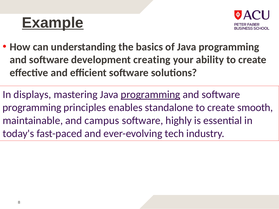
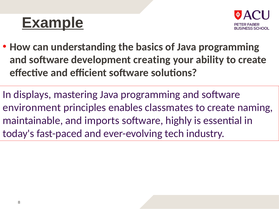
programming at (151, 95) underline: present -> none
programming at (32, 108): programming -> environment
standalone: standalone -> classmates
smooth: smooth -> naming
campus: campus -> imports
